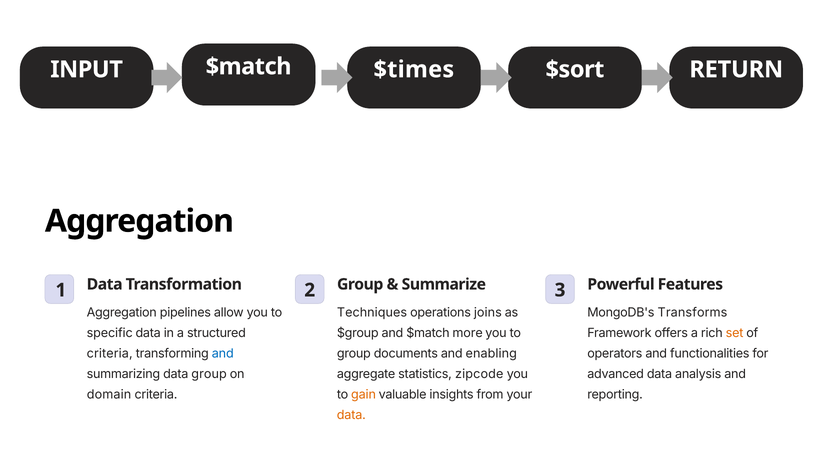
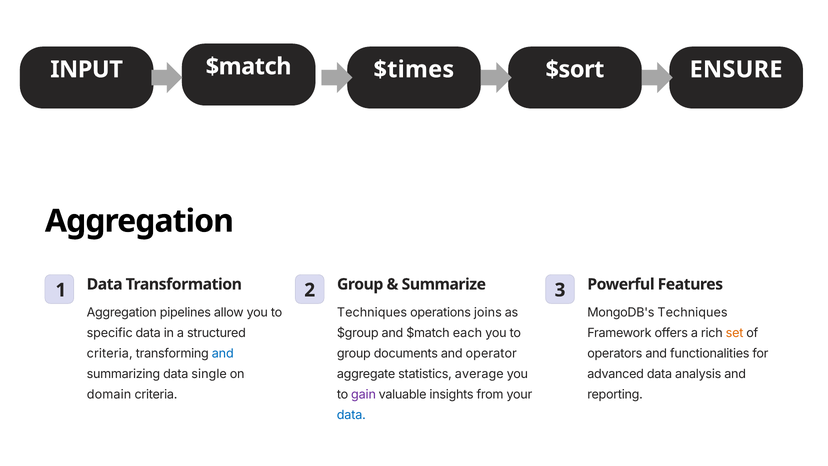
RETURN: RETURN -> ENSURE
MongoDB's Transforms: Transforms -> Techniques
more: more -> each
enabling: enabling -> operator
data group: group -> single
zipcode: zipcode -> average
gain colour: orange -> purple
data at (351, 415) colour: orange -> blue
